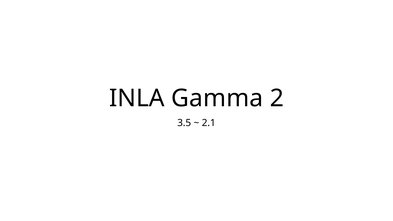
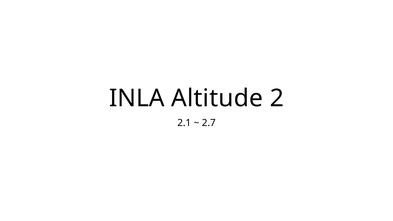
Gamma: Gamma -> Altitude
3.5: 3.5 -> 2.1
2.1: 2.1 -> 2.7
